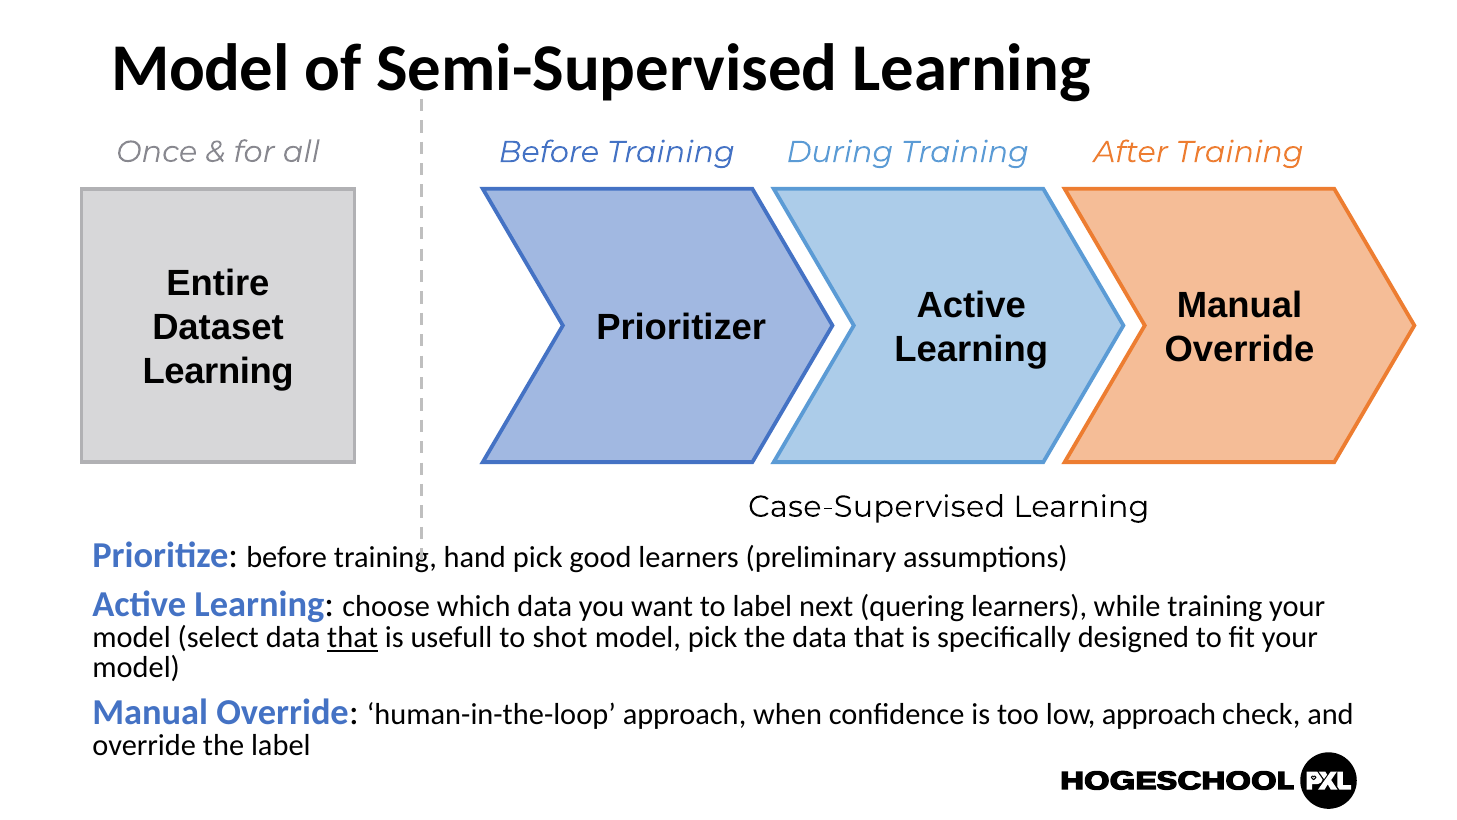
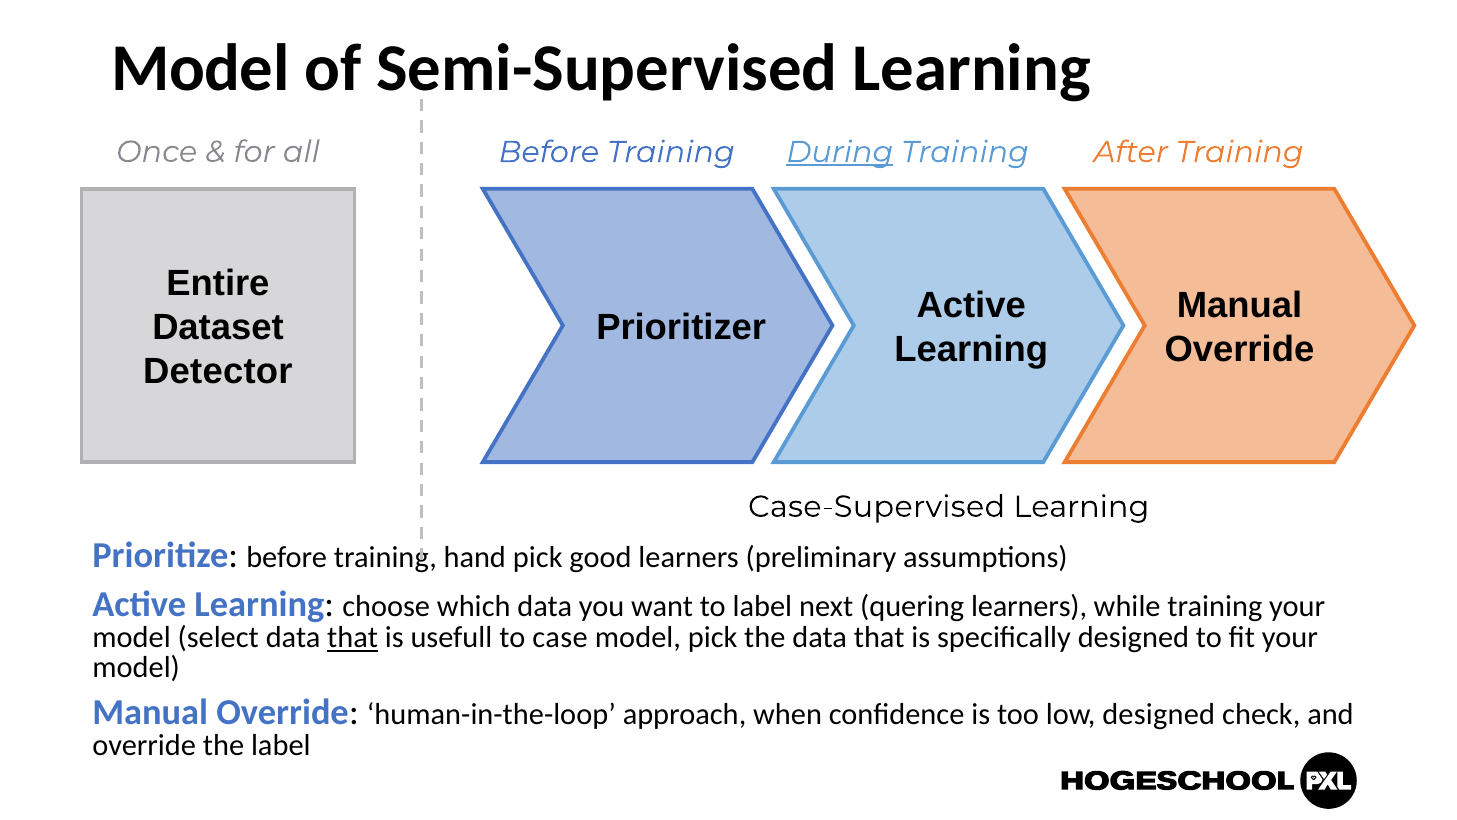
During underline: none -> present
Learning at (218, 371): Learning -> Detector
shot: shot -> case
low approach: approach -> designed
